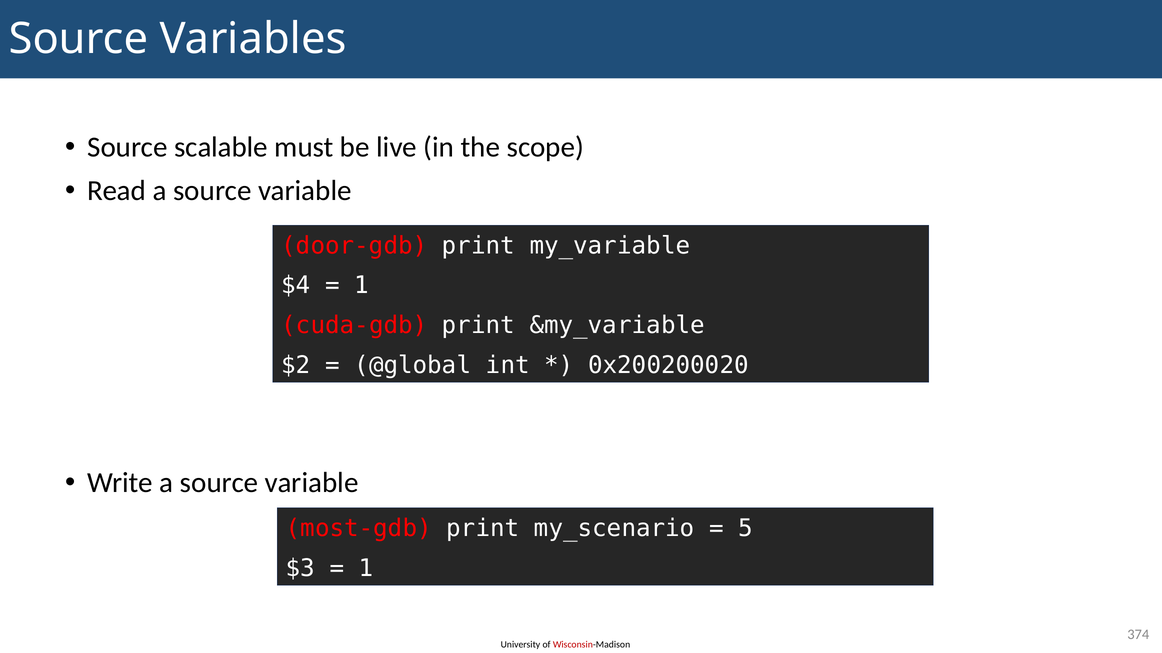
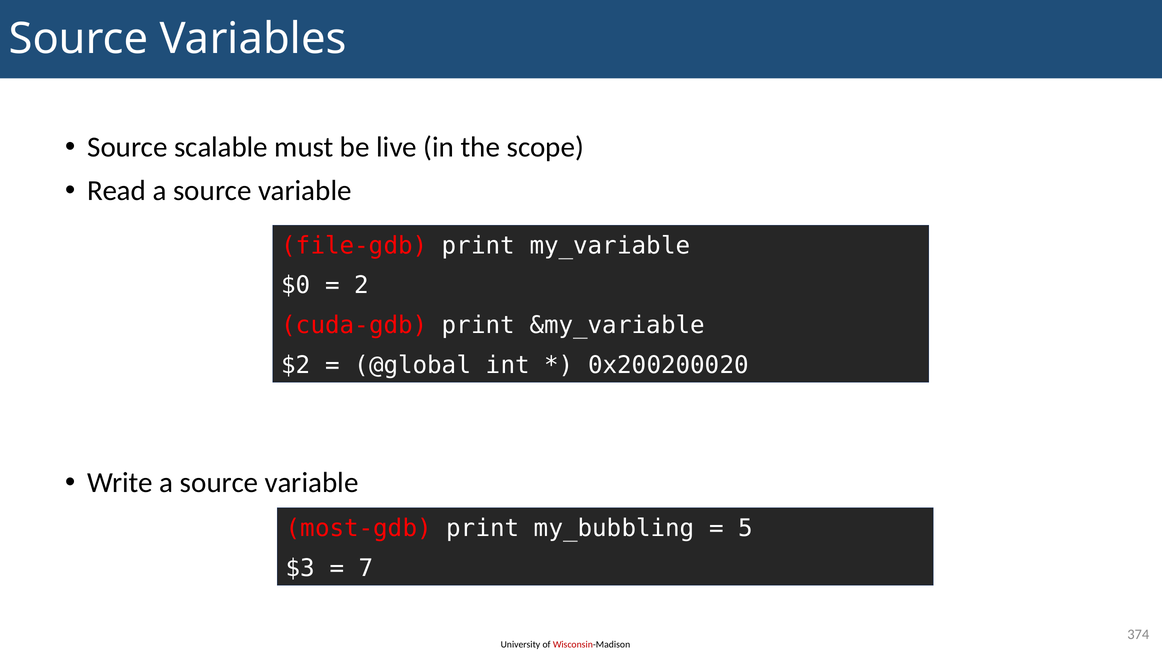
door-gdb: door-gdb -> file-gdb
$4: $4 -> $0
1 at (362, 286): 1 -> 2
my_scenario: my_scenario -> my_bubbling
1 at (366, 569): 1 -> 7
